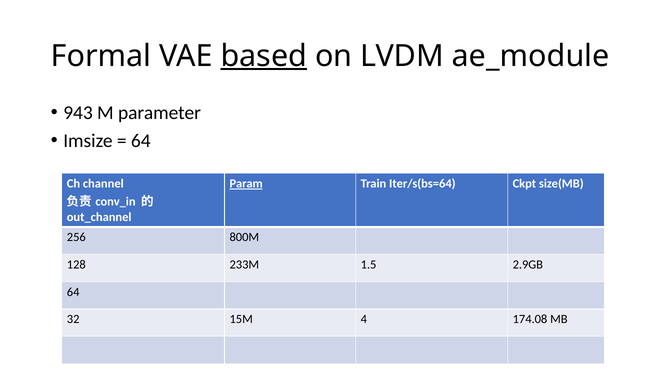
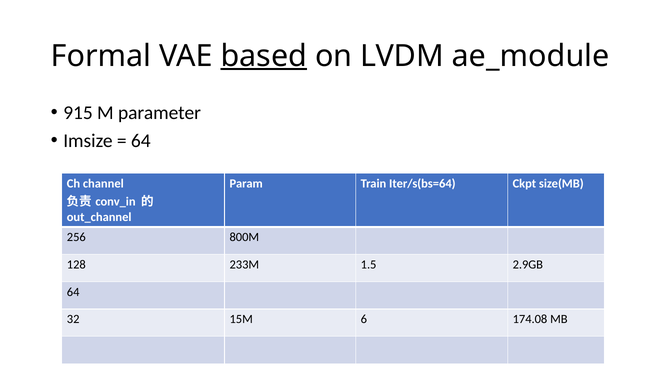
943: 943 -> 915
Param underline: present -> none
4: 4 -> 6
